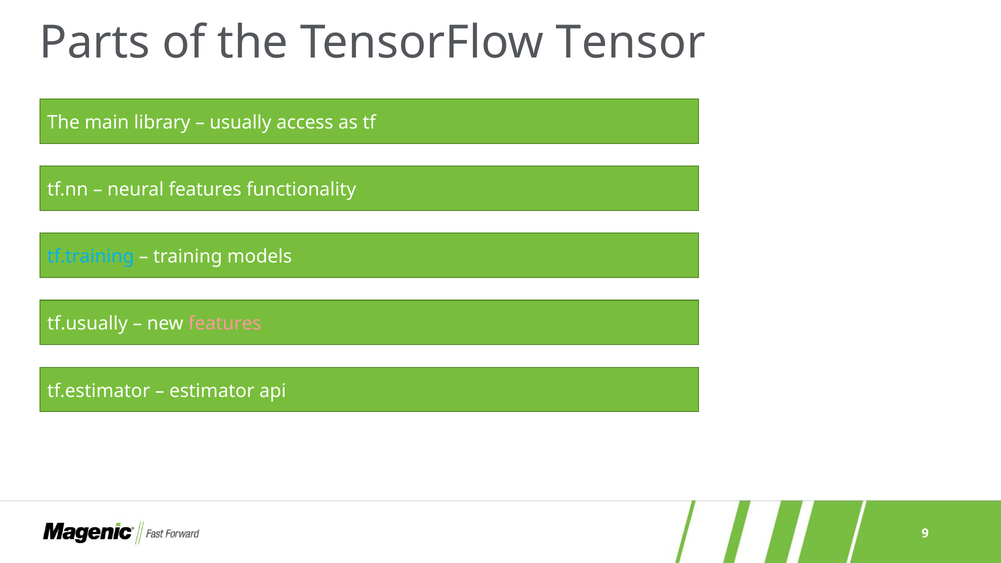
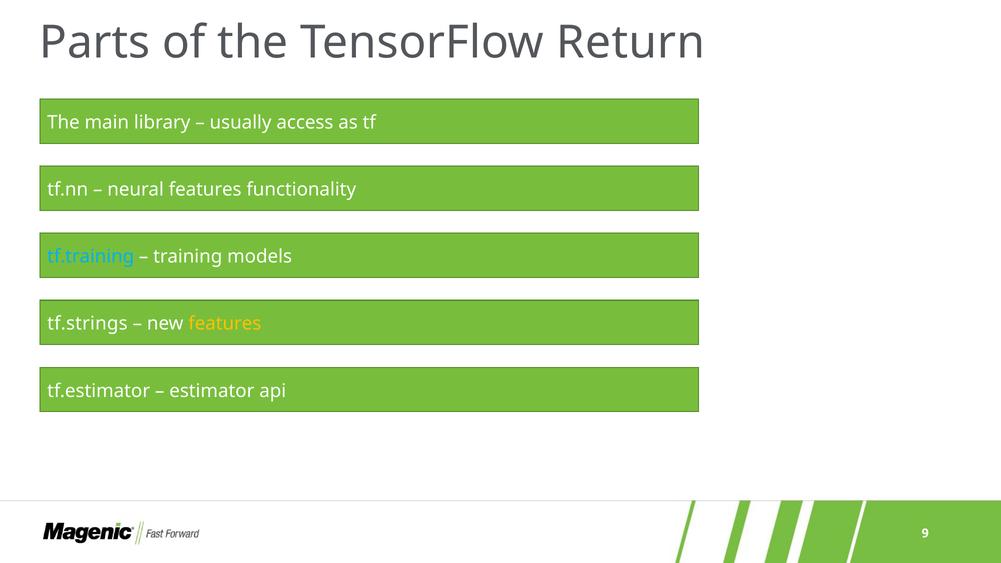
Tensor: Tensor -> Return
tf.usually: tf.usually -> tf.strings
features at (225, 324) colour: pink -> yellow
